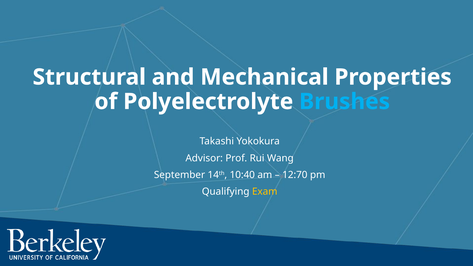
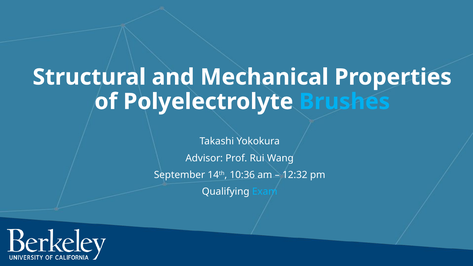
10:40: 10:40 -> 10:36
12:70: 12:70 -> 12:32
Exam colour: yellow -> light blue
